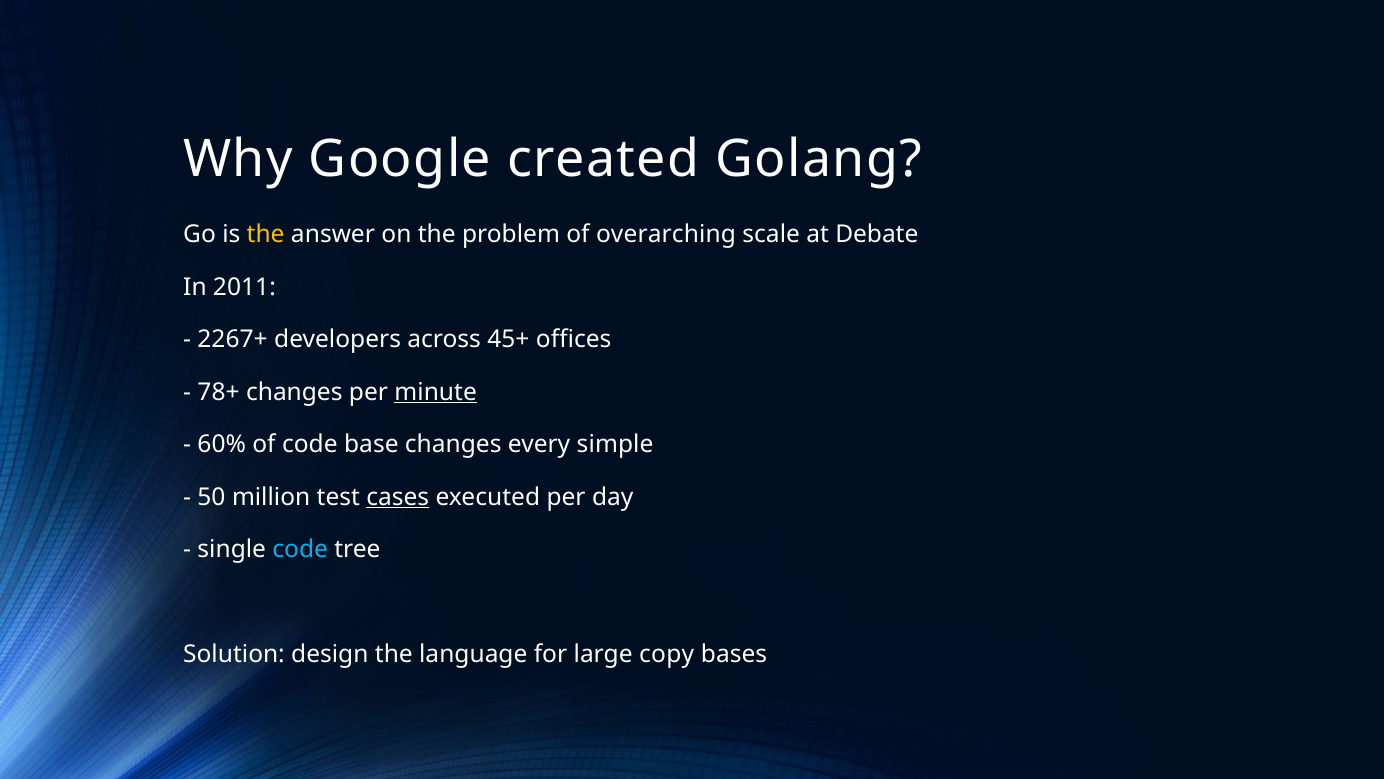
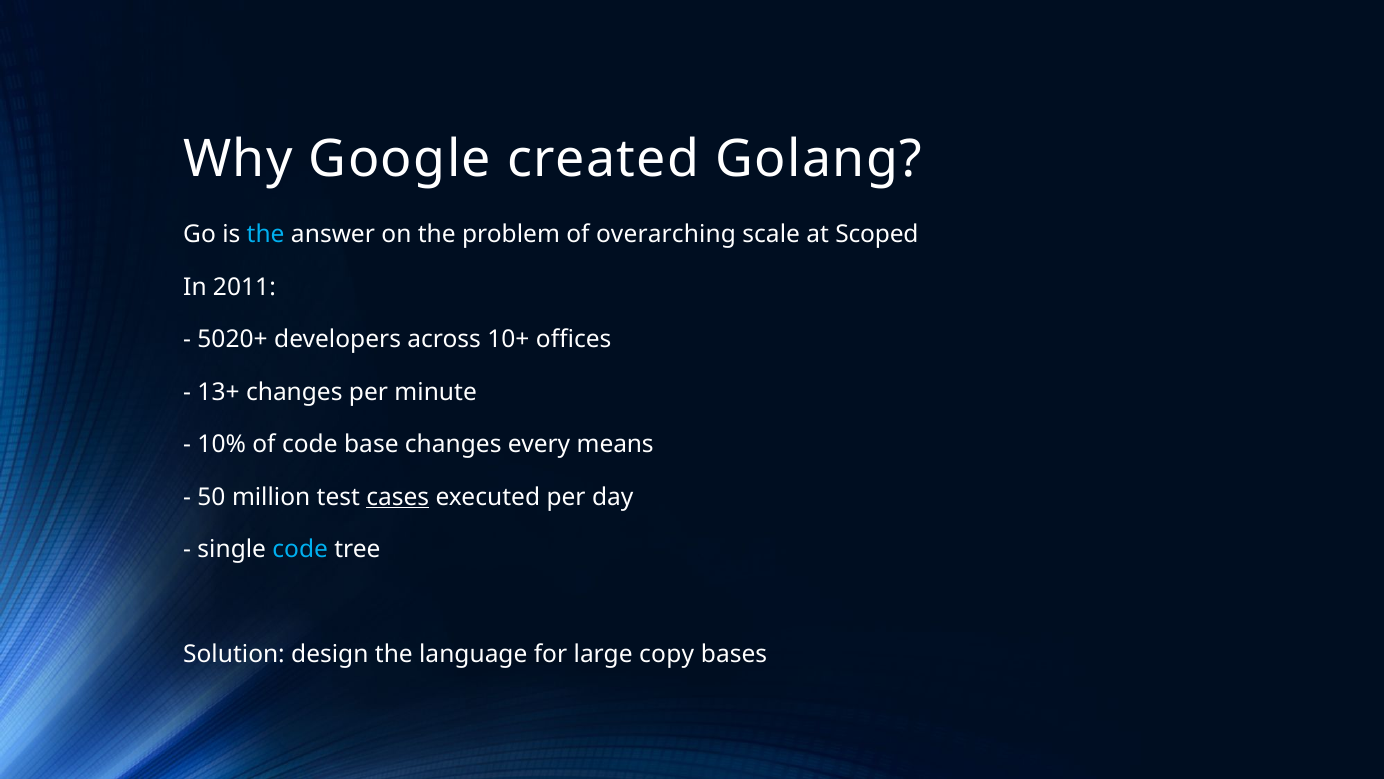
the at (266, 235) colour: yellow -> light blue
Debate: Debate -> Scoped
2267+: 2267+ -> 5020+
45+: 45+ -> 10+
78+: 78+ -> 13+
minute underline: present -> none
60%: 60% -> 10%
simple: simple -> means
